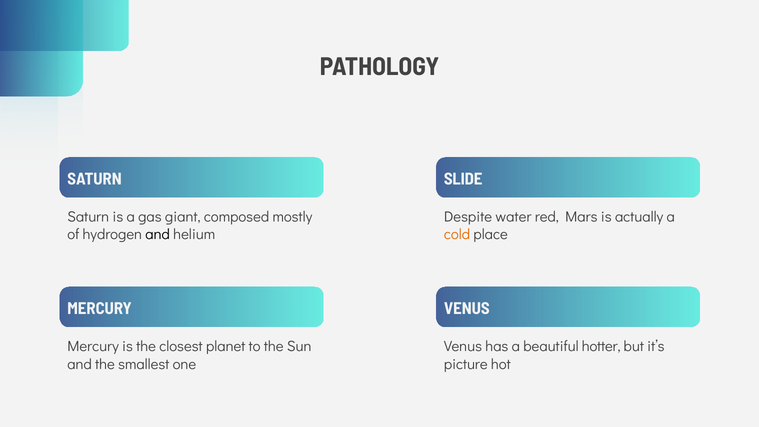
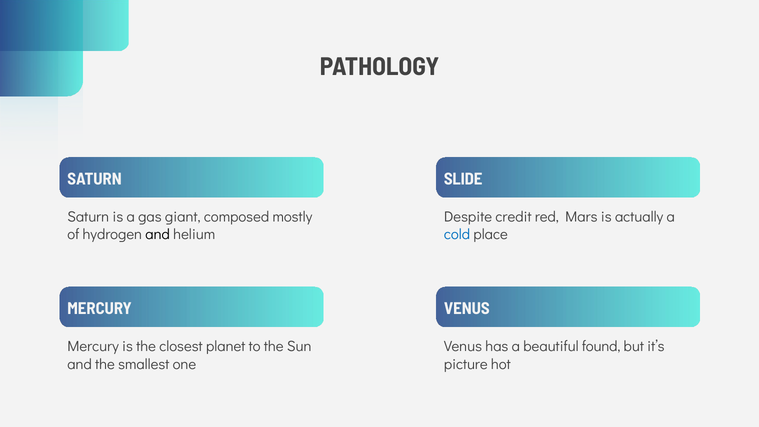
water: water -> credit
cold colour: orange -> blue
hotter: hotter -> found
